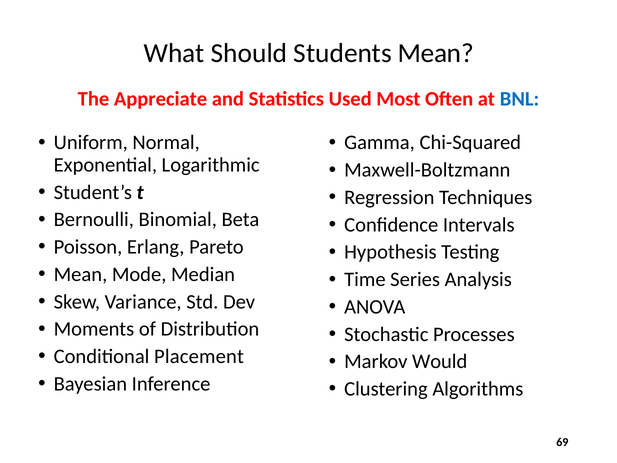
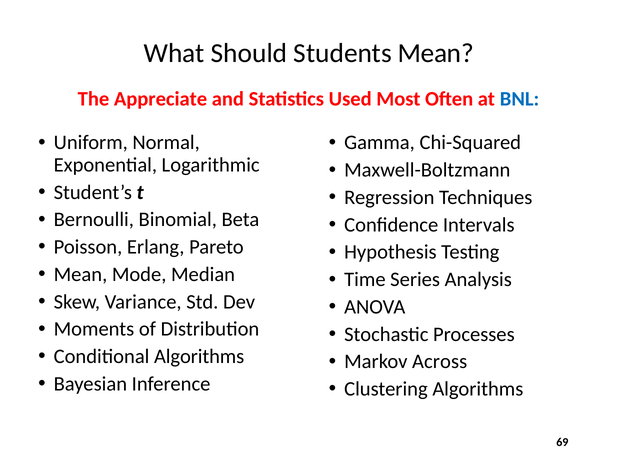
Conditional Placement: Placement -> Algorithms
Would: Would -> Across
